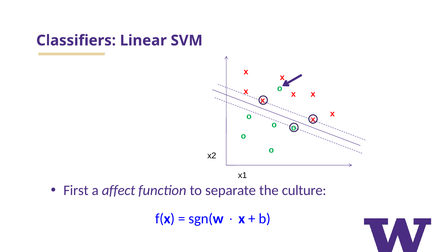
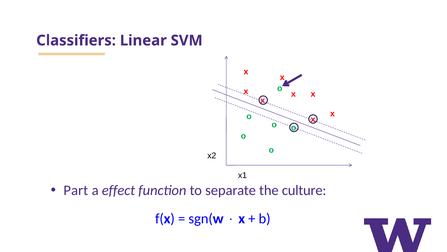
First: First -> Part
affect: affect -> effect
